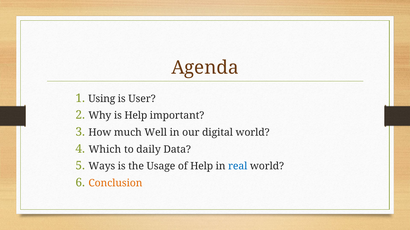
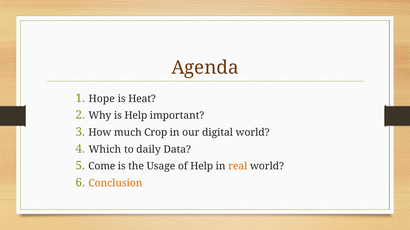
Using: Using -> Hope
User: User -> Heat
Well: Well -> Crop
Ways: Ways -> Come
real colour: blue -> orange
